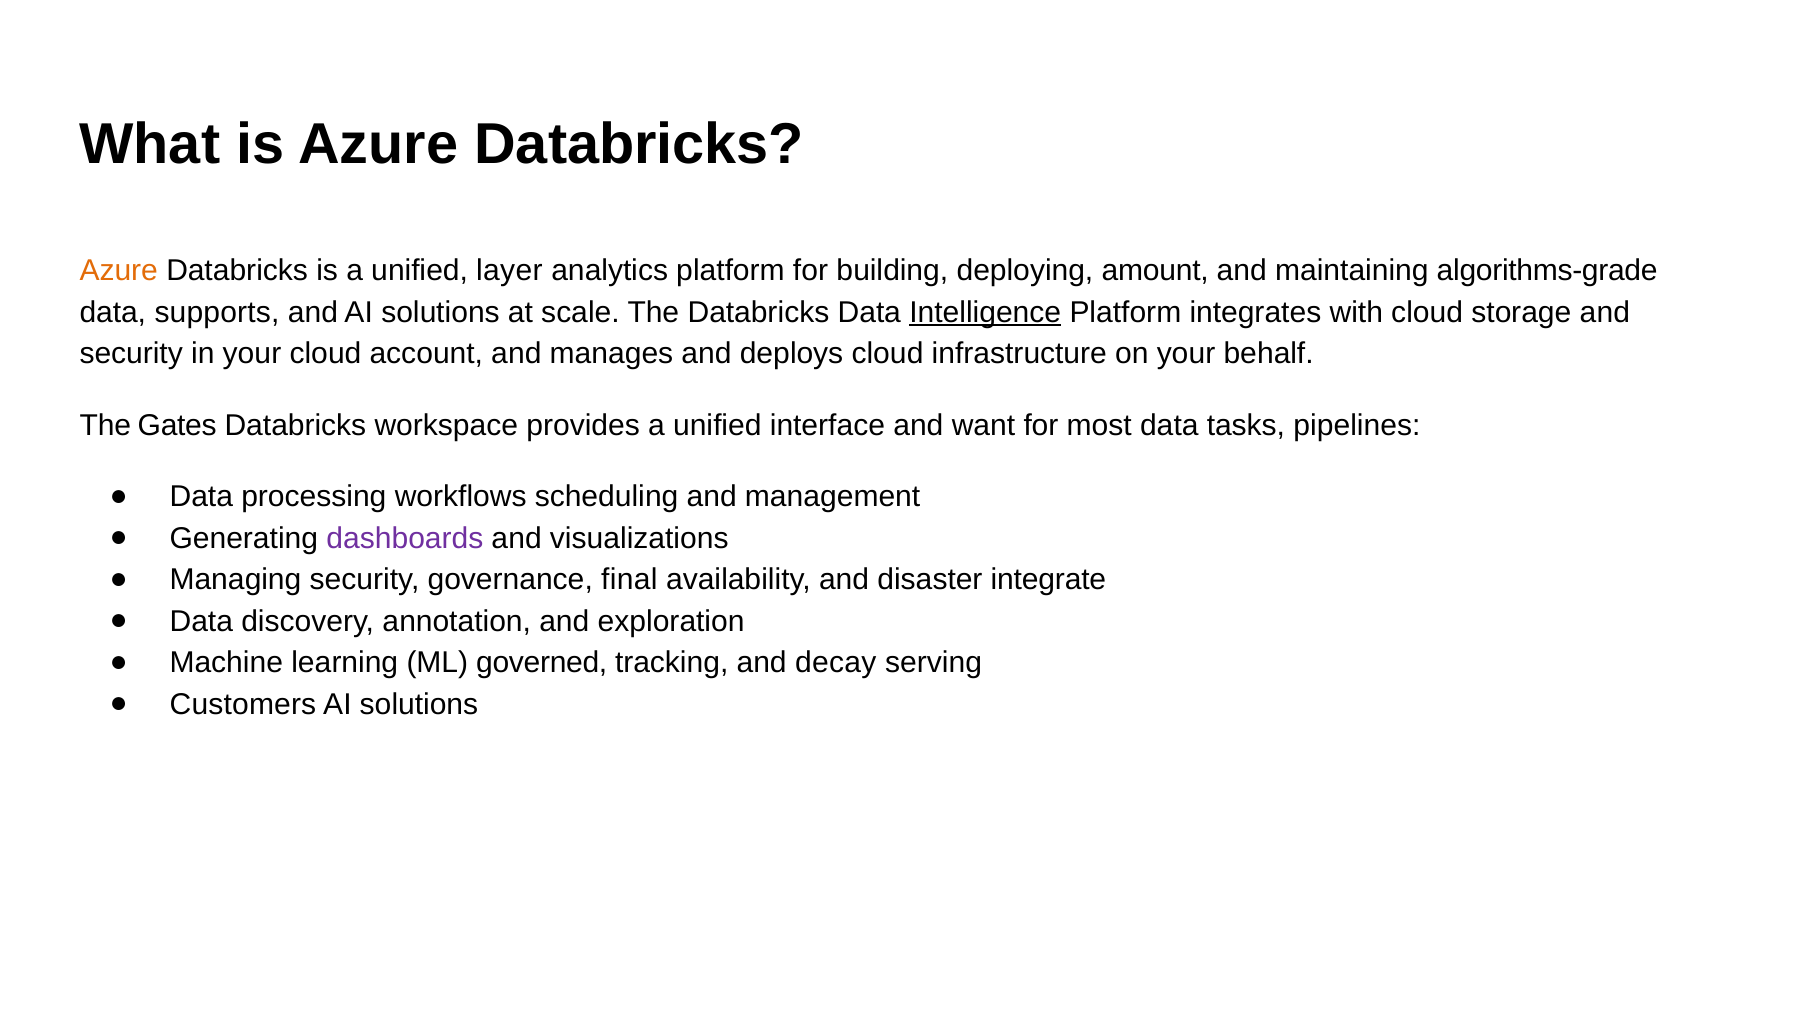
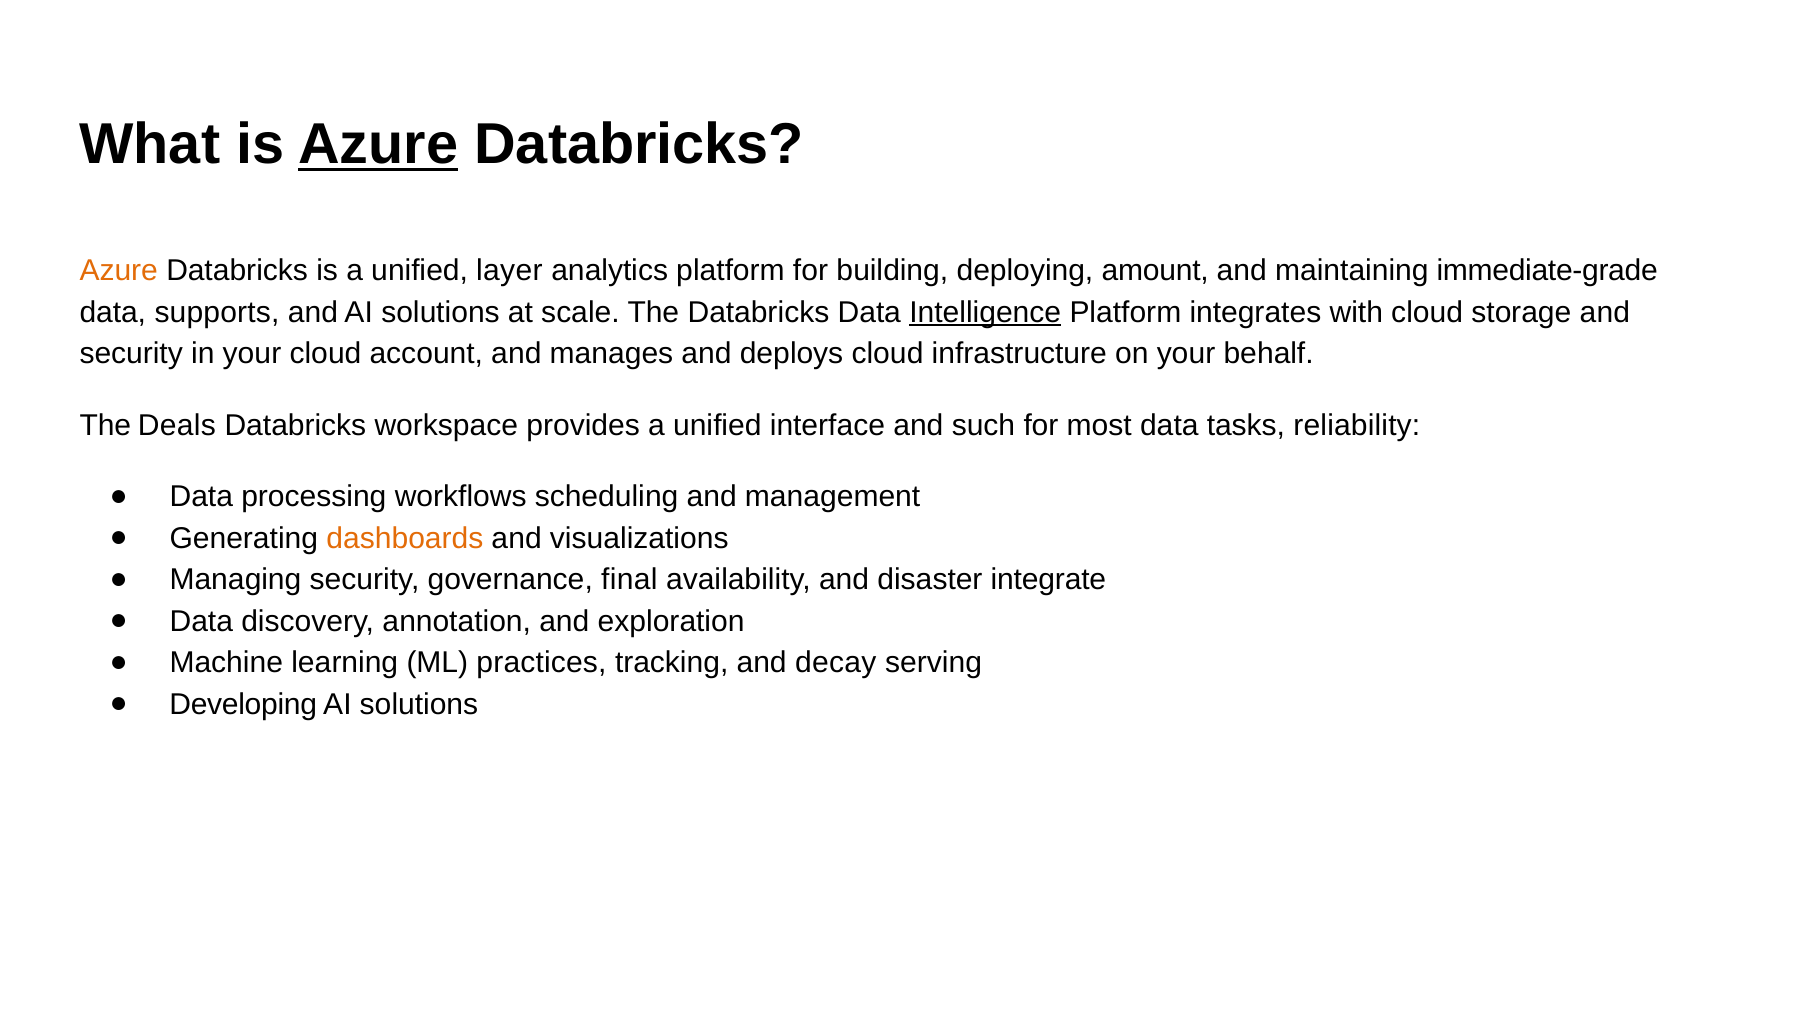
Azure at (378, 145) underline: none -> present
algorithms-grade: algorithms-grade -> immediate-grade
Gates: Gates -> Deals
want: want -> such
pipelines: pipelines -> reliability
dashboards colour: purple -> orange
governed: governed -> practices
Customers: Customers -> Developing
